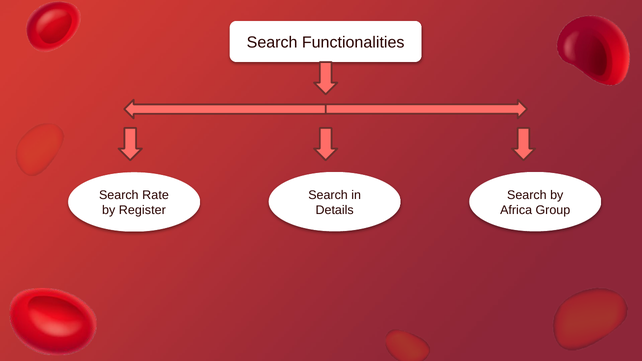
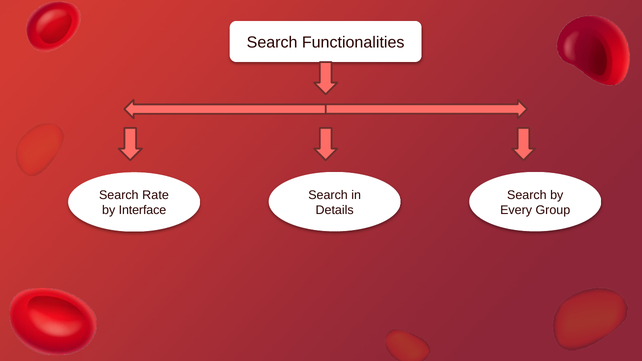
Africa: Africa -> Every
Register: Register -> Interface
